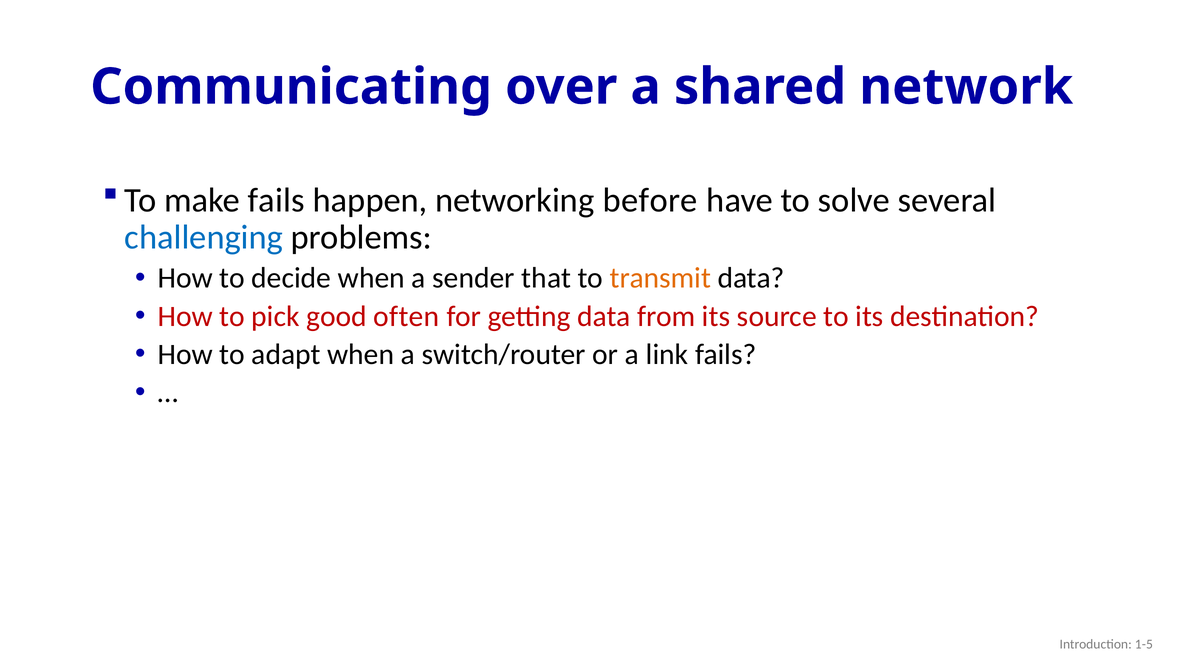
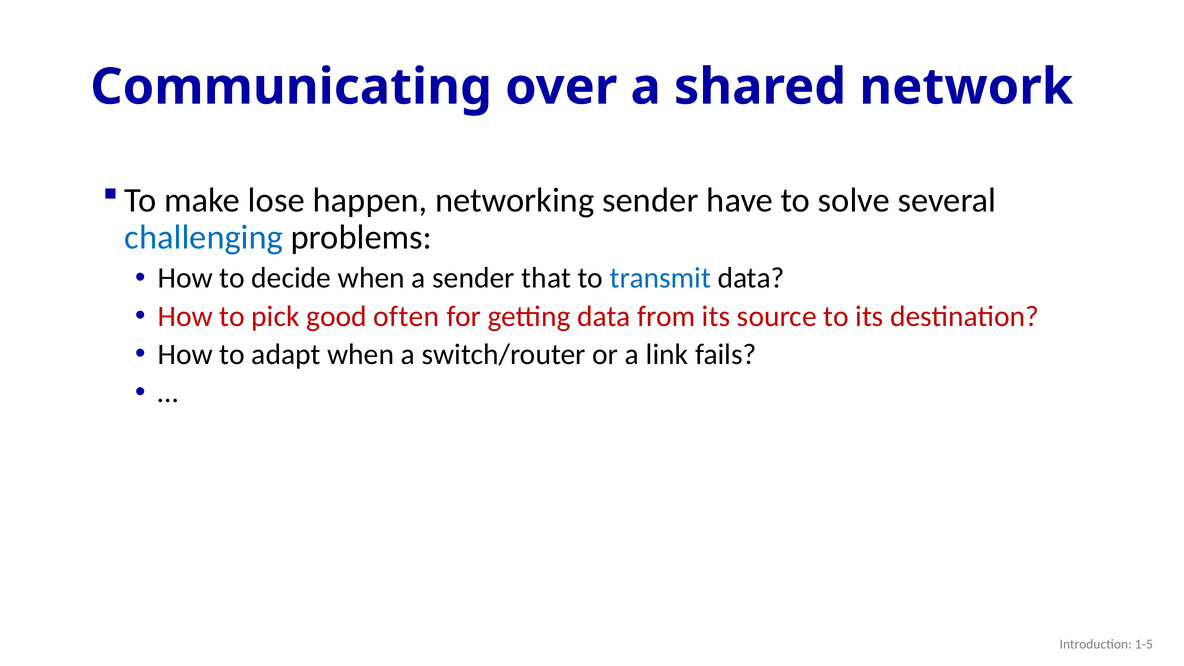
make fails: fails -> lose
networking before: before -> sender
transmit colour: orange -> blue
